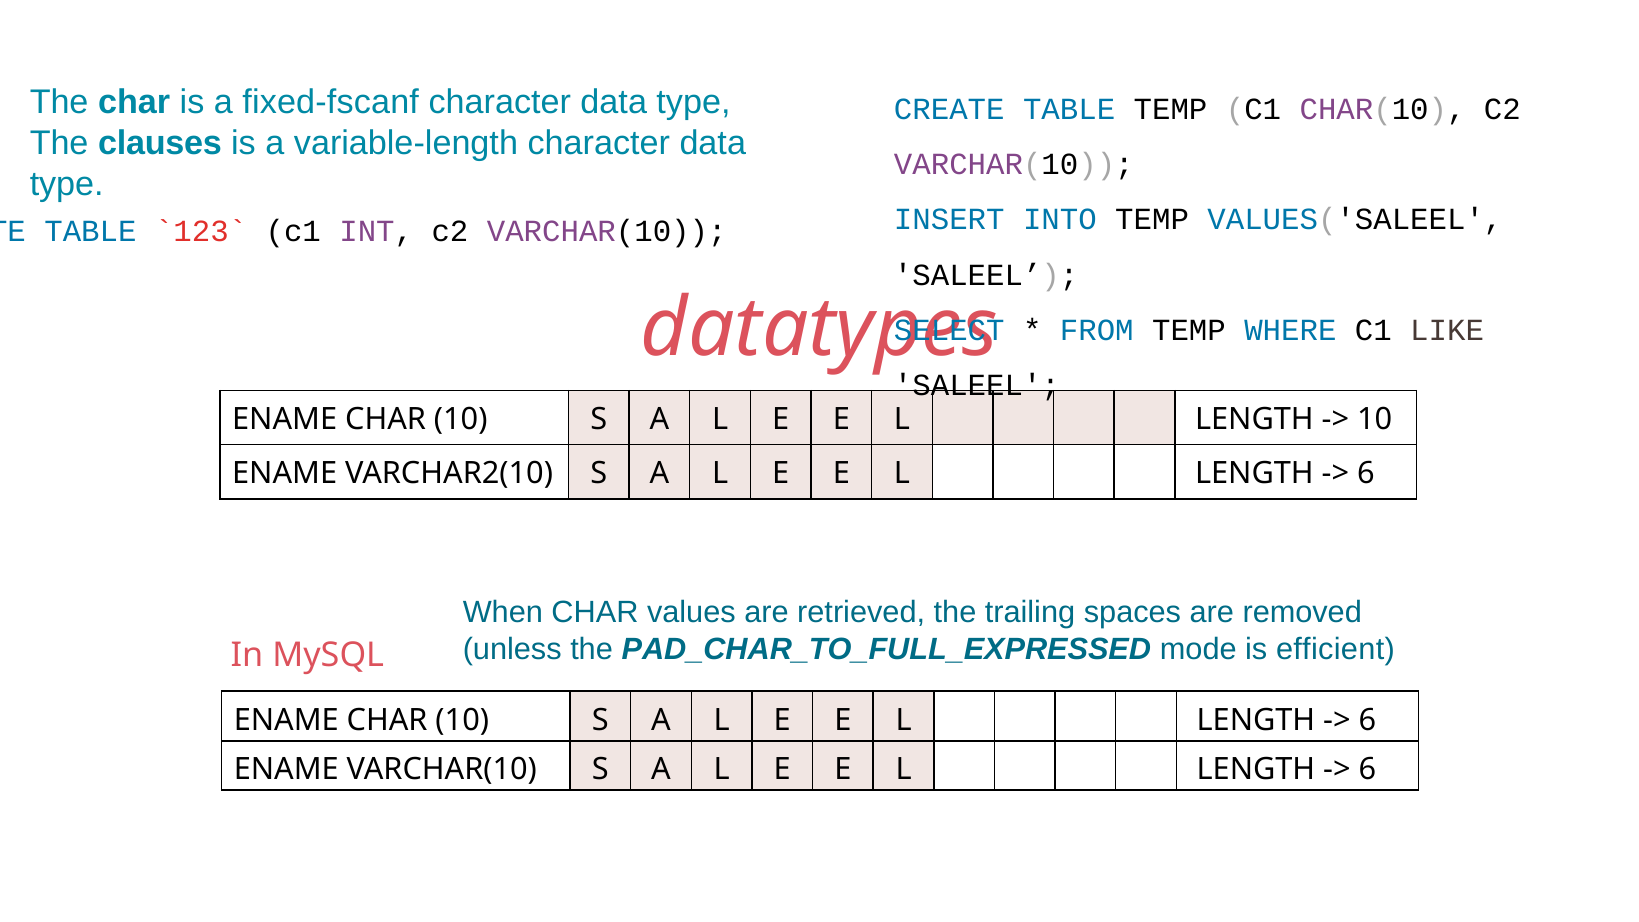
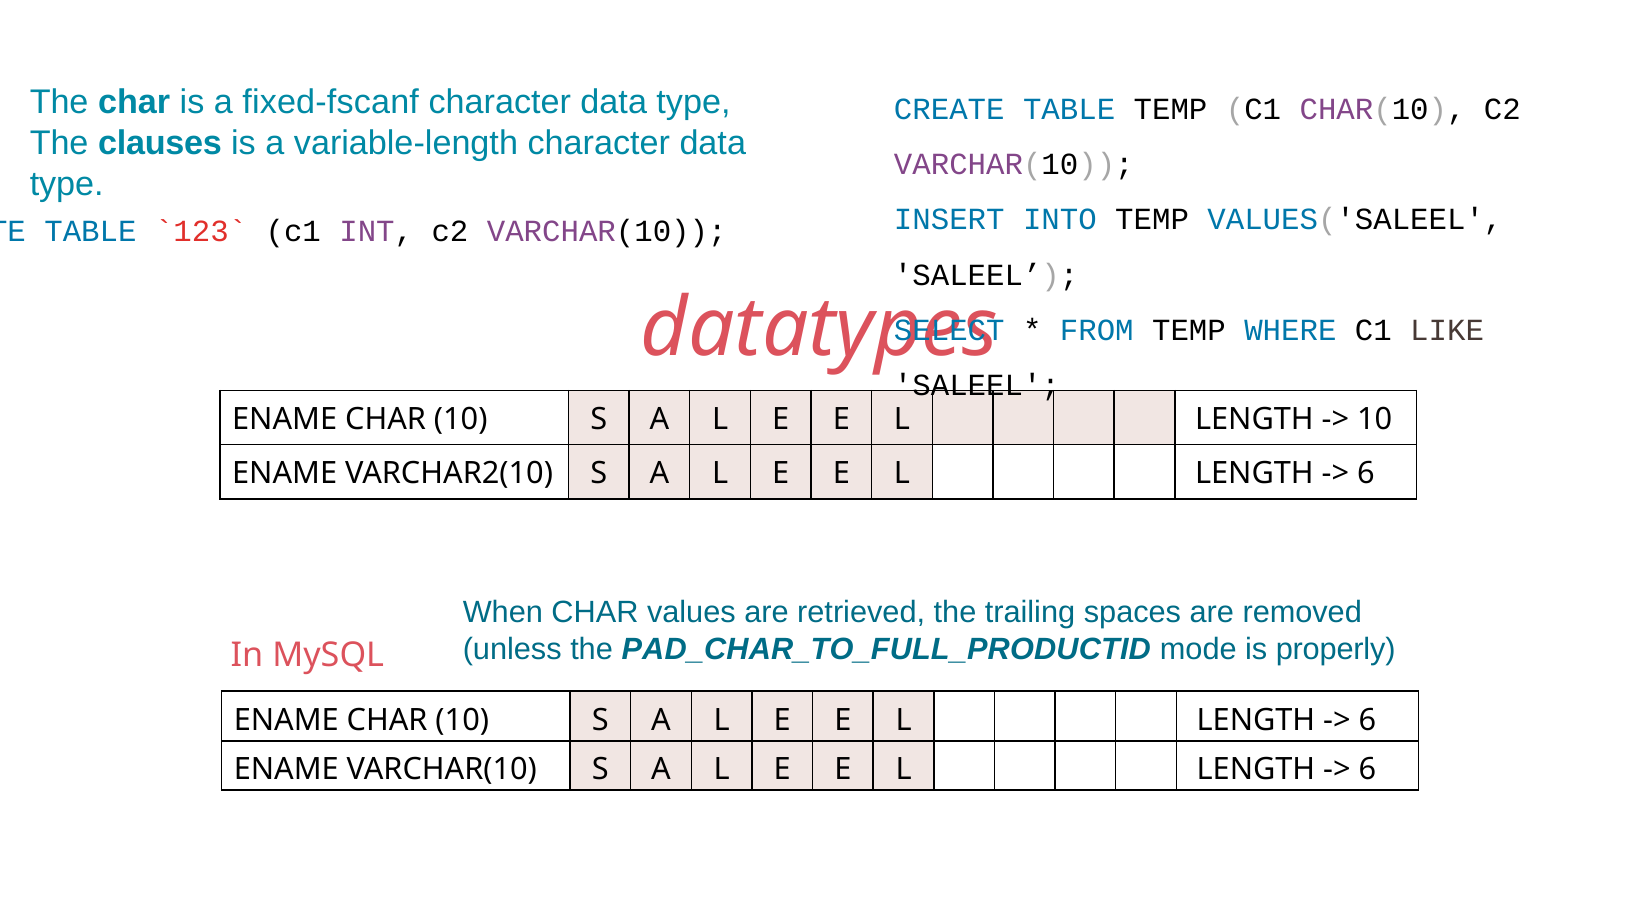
PAD_CHAR_TO_FULL_EXPRESSED: PAD_CHAR_TO_FULL_EXPRESSED -> PAD_CHAR_TO_FULL_PRODUCTID
efficient: efficient -> properly
